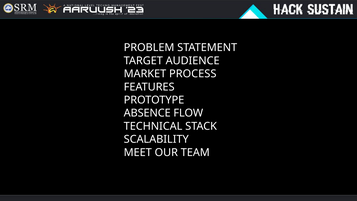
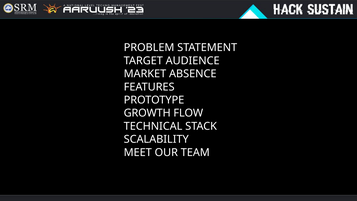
PROCESS: PROCESS -> ABSENCE
ABSENCE: ABSENCE -> GROWTH
